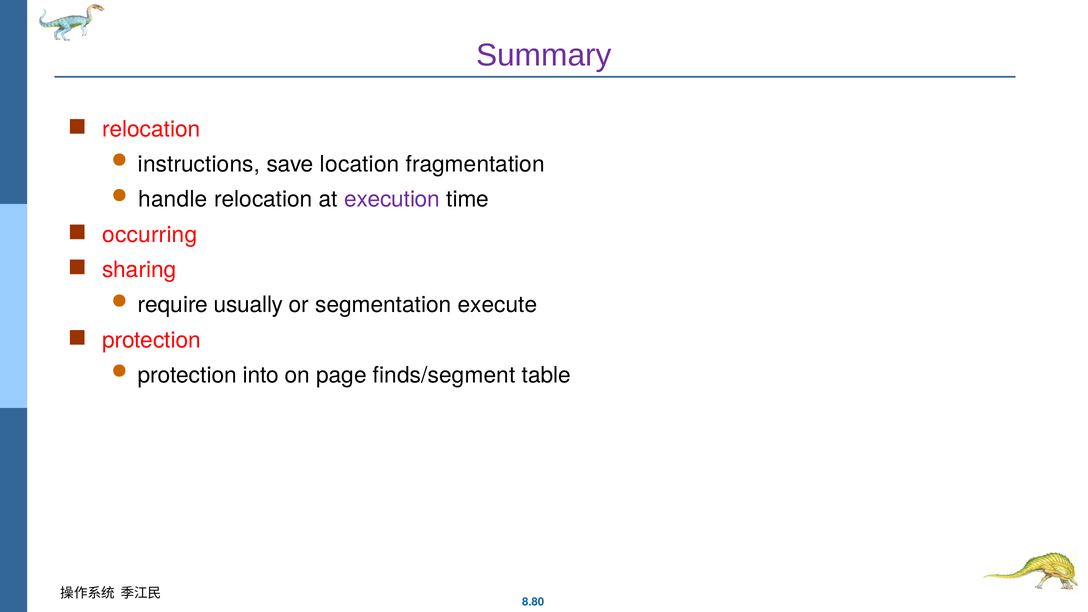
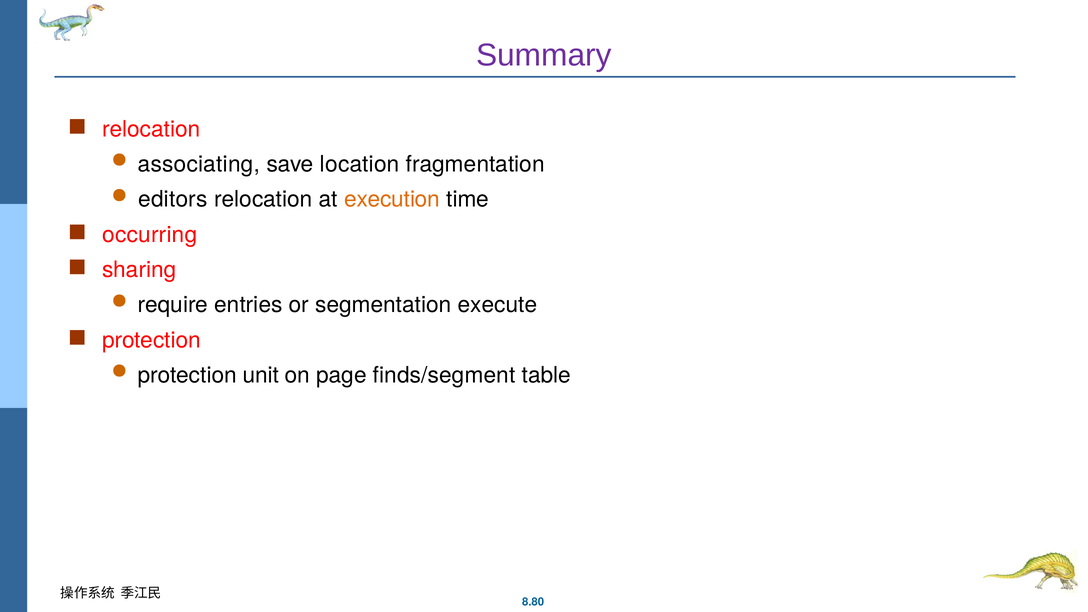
instructions: instructions -> associating
handle: handle -> editors
execution colour: purple -> orange
usually: usually -> entries
into: into -> unit
